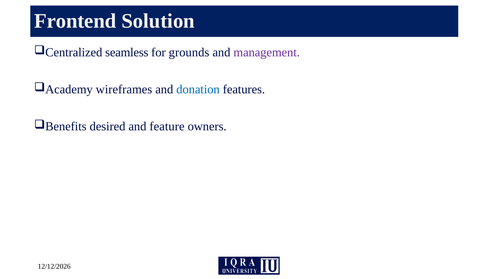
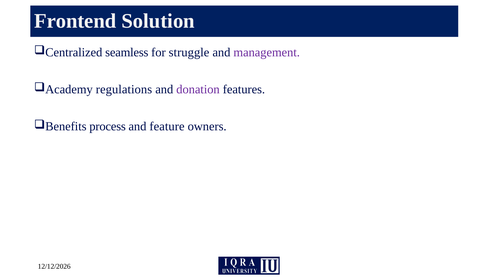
grounds: grounds -> struggle
wireframes: wireframes -> regulations
donation colour: blue -> purple
desired: desired -> process
